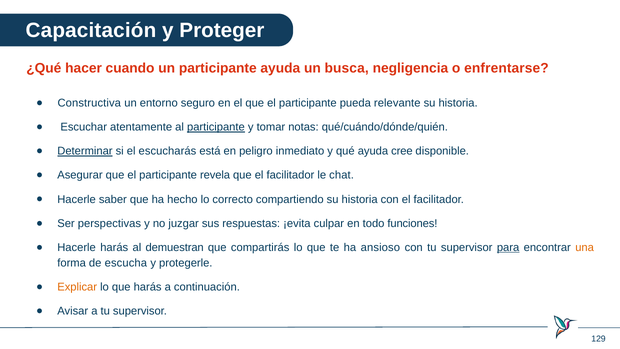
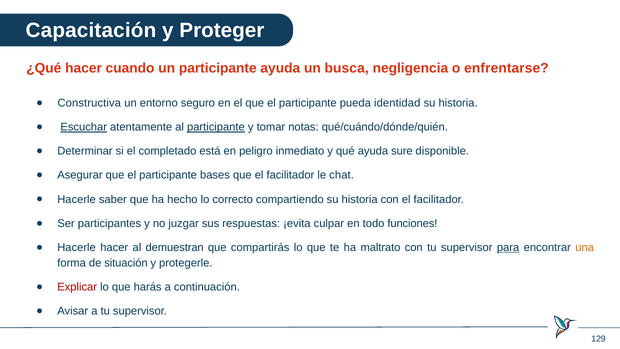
relevante: relevante -> identidad
Escuchar underline: none -> present
Determinar underline: present -> none
escucharás: escucharás -> completado
cree: cree -> sure
revela: revela -> bases
perspectivas: perspectivas -> participantes
Hacerle harás: harás -> hacer
ansioso: ansioso -> maltrato
escucha: escucha -> situación
Explicar colour: orange -> red
